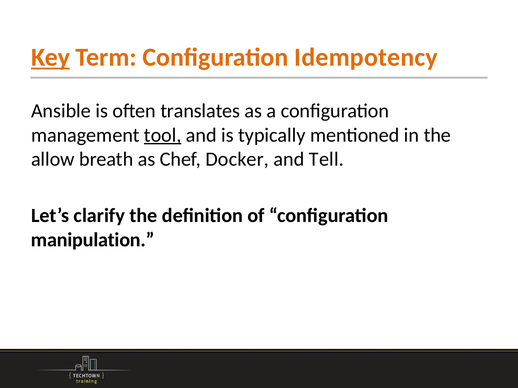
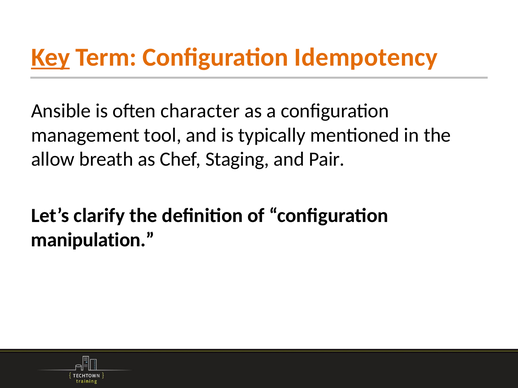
translates: translates -> character
tool underline: present -> none
Docker: Docker -> Staging
Tell: Tell -> Pair
